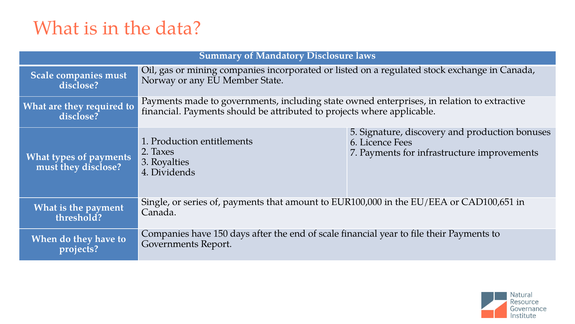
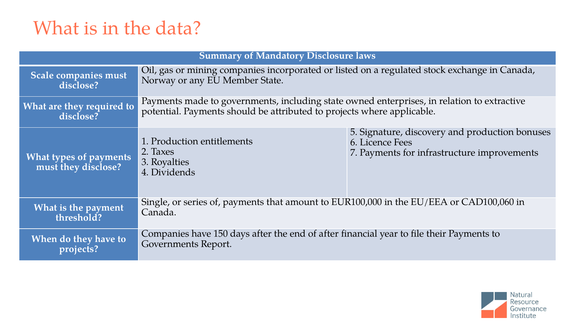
financial at (161, 111): financial -> potential
CAD100,651: CAD100,651 -> CAD100,060
of scale: scale -> after
